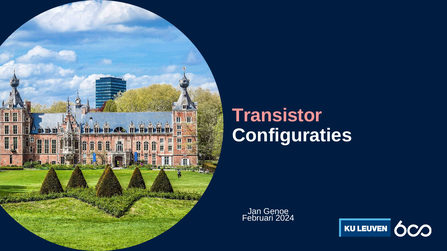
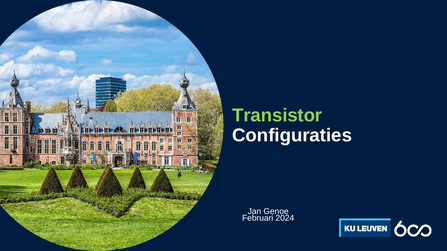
Transistor colour: pink -> light green
